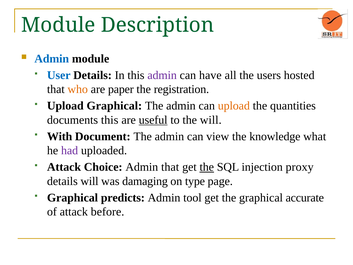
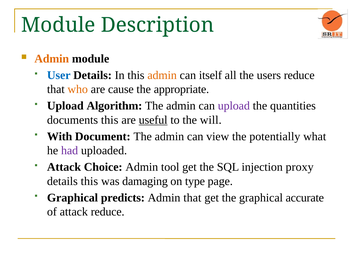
Admin at (52, 59) colour: blue -> orange
admin at (162, 75) colour: purple -> orange
have: have -> itself
users hosted: hosted -> reduce
paper: paper -> cause
registration: registration -> appropriate
Upload Graphical: Graphical -> Algorithm
upload at (234, 106) colour: orange -> purple
knowledge: knowledge -> potentially
Admin that: that -> tool
the at (207, 167) underline: present -> none
details will: will -> this
Admin tool: tool -> that
attack before: before -> reduce
